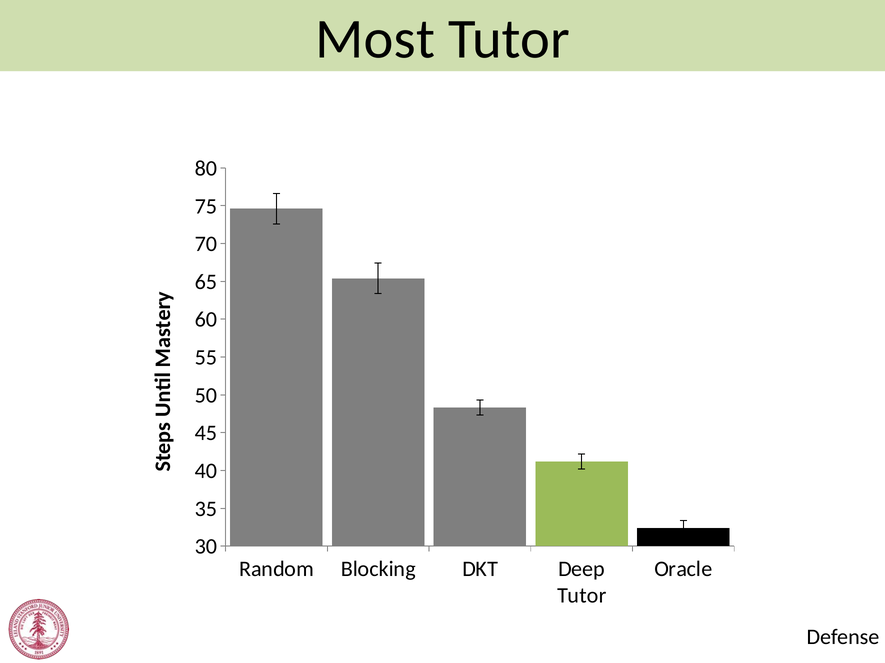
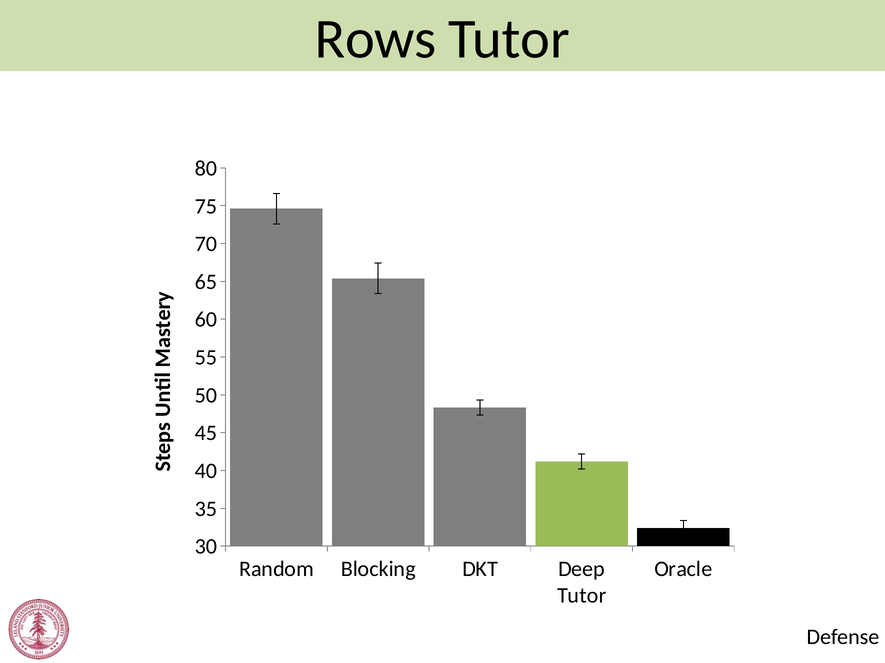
Most: Most -> Rows
